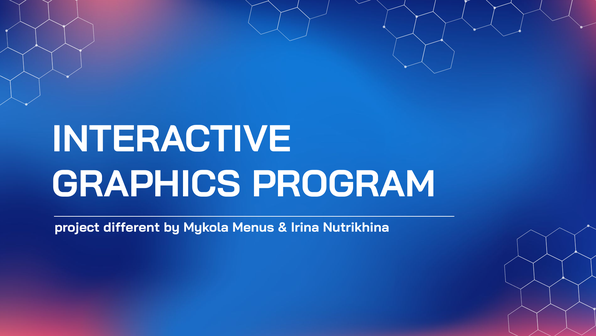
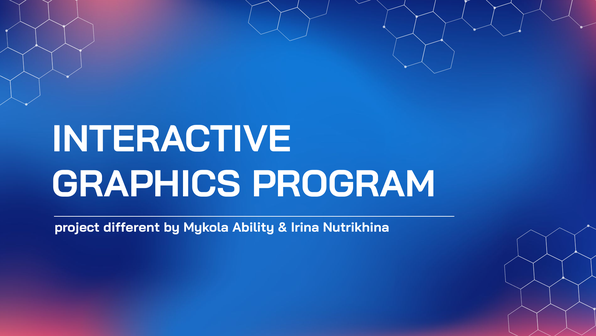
Menus: Menus -> Ability
